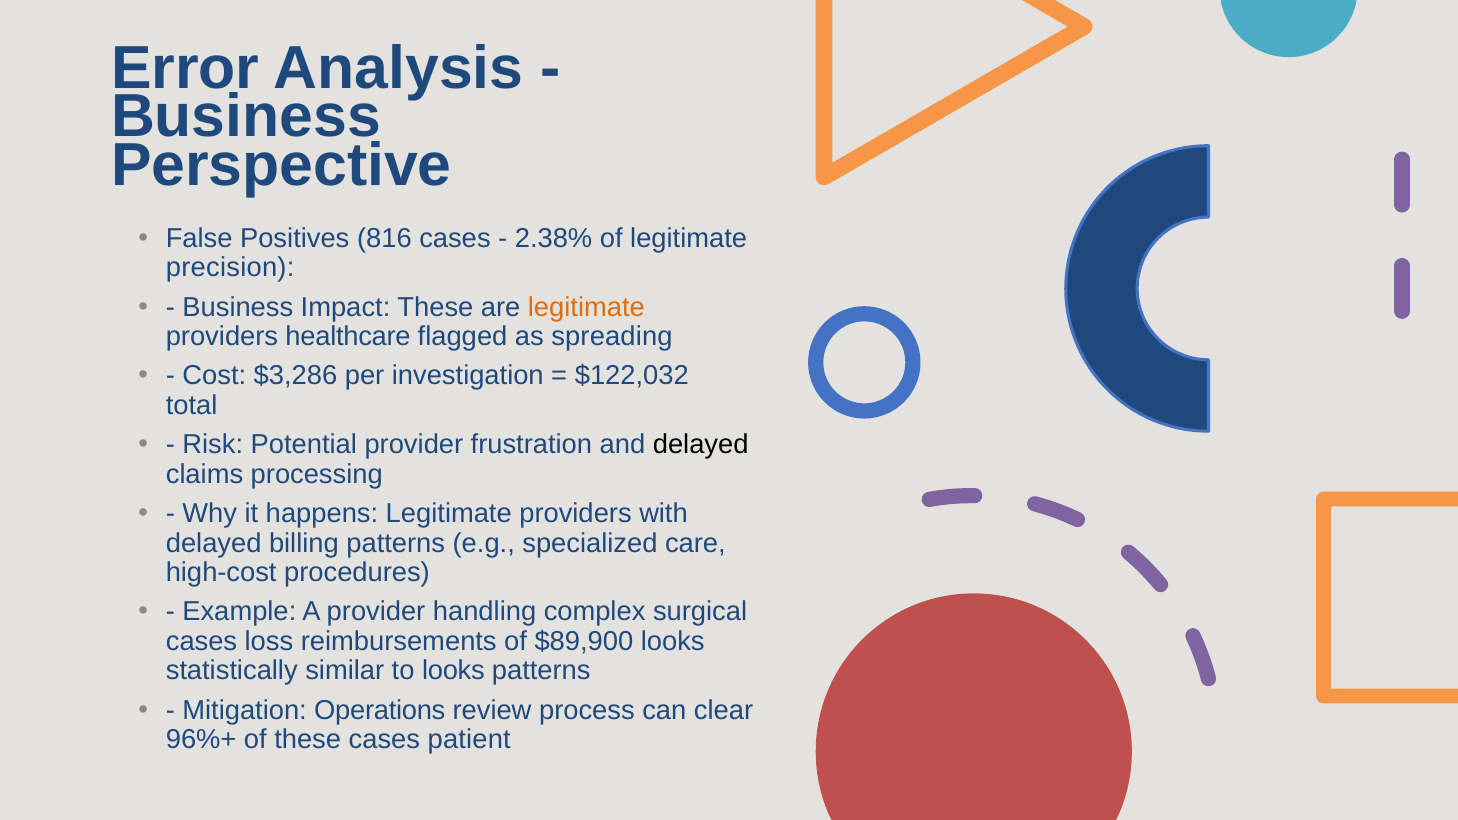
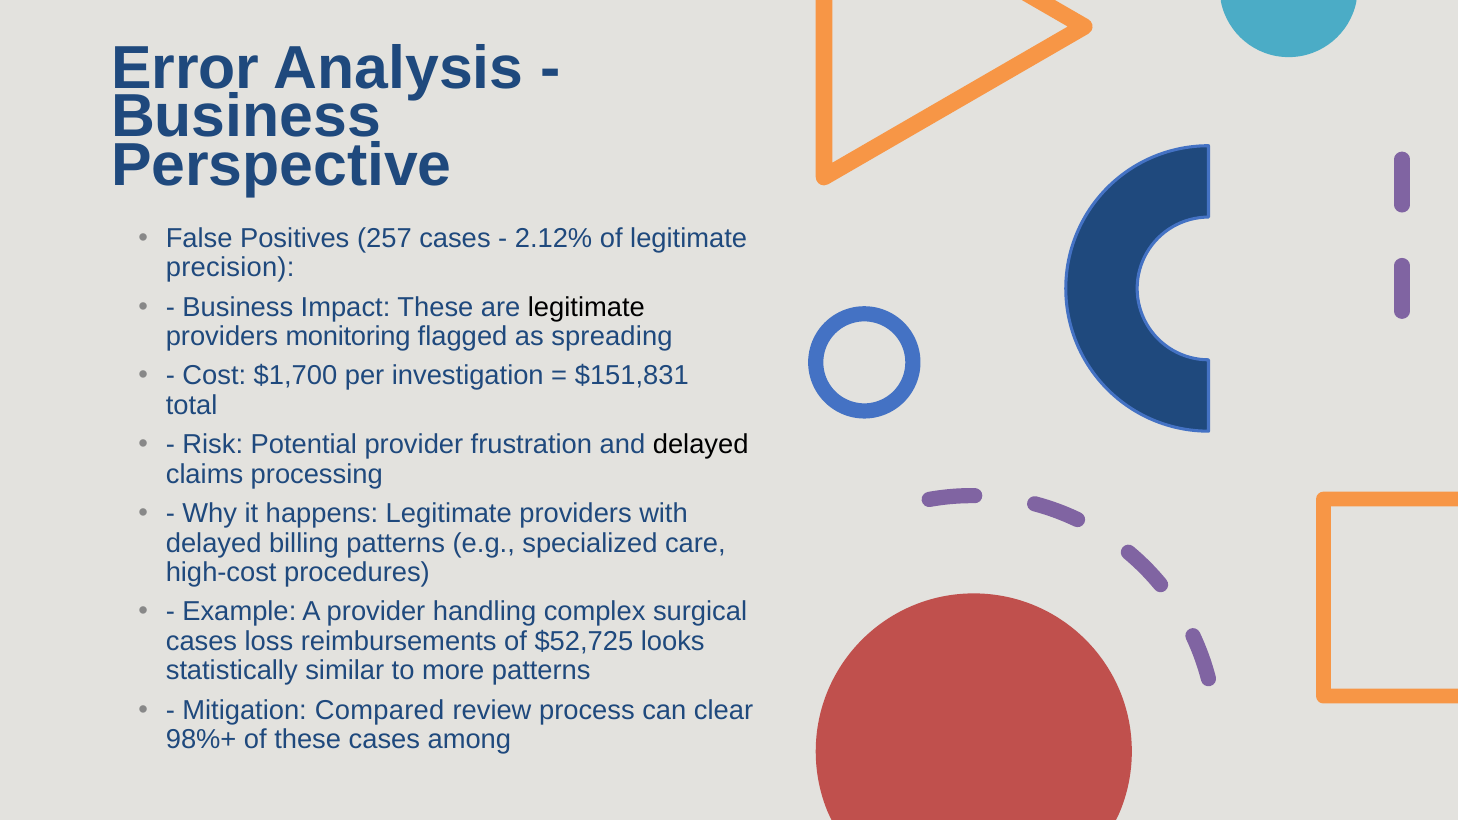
816: 816 -> 257
2.38%: 2.38% -> 2.12%
legitimate at (586, 307) colour: orange -> black
healthcare: healthcare -> monitoring
$3,286: $3,286 -> $1,700
$122,032: $122,032 -> $151,831
$89,900: $89,900 -> $52,725
to looks: looks -> more
Operations: Operations -> Compared
96%+: 96%+ -> 98%+
patient: patient -> among
